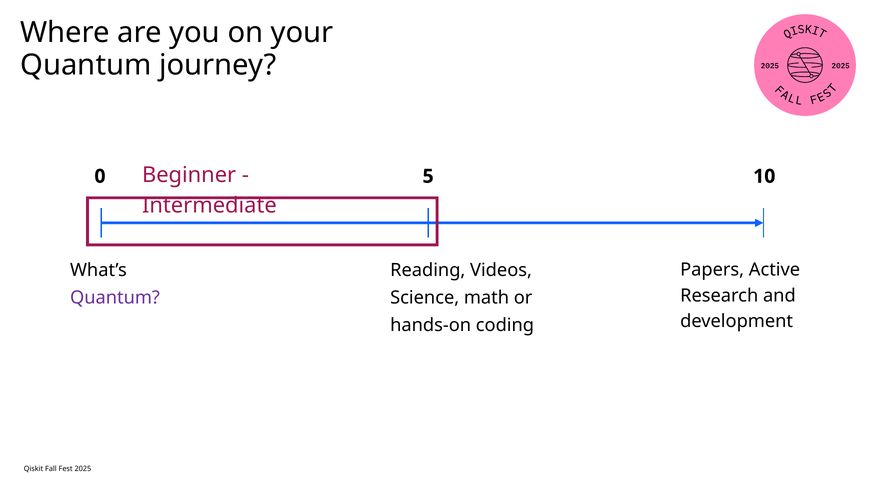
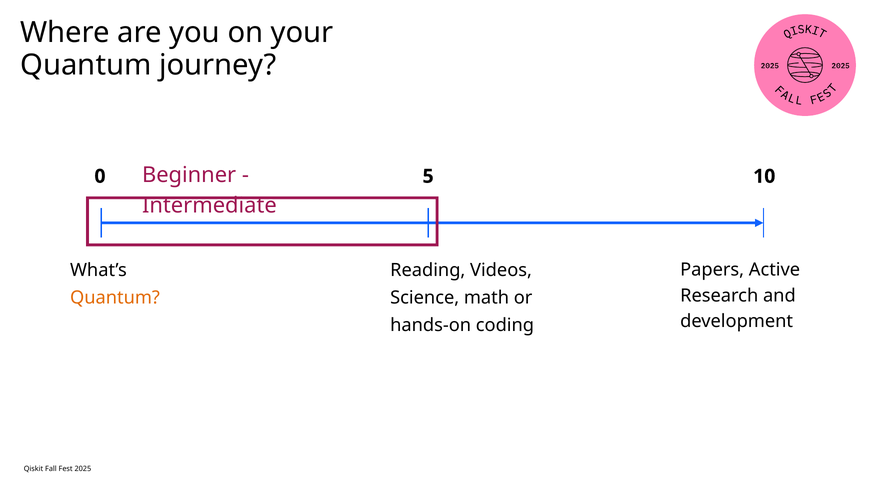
Quantum at (115, 298) colour: purple -> orange
